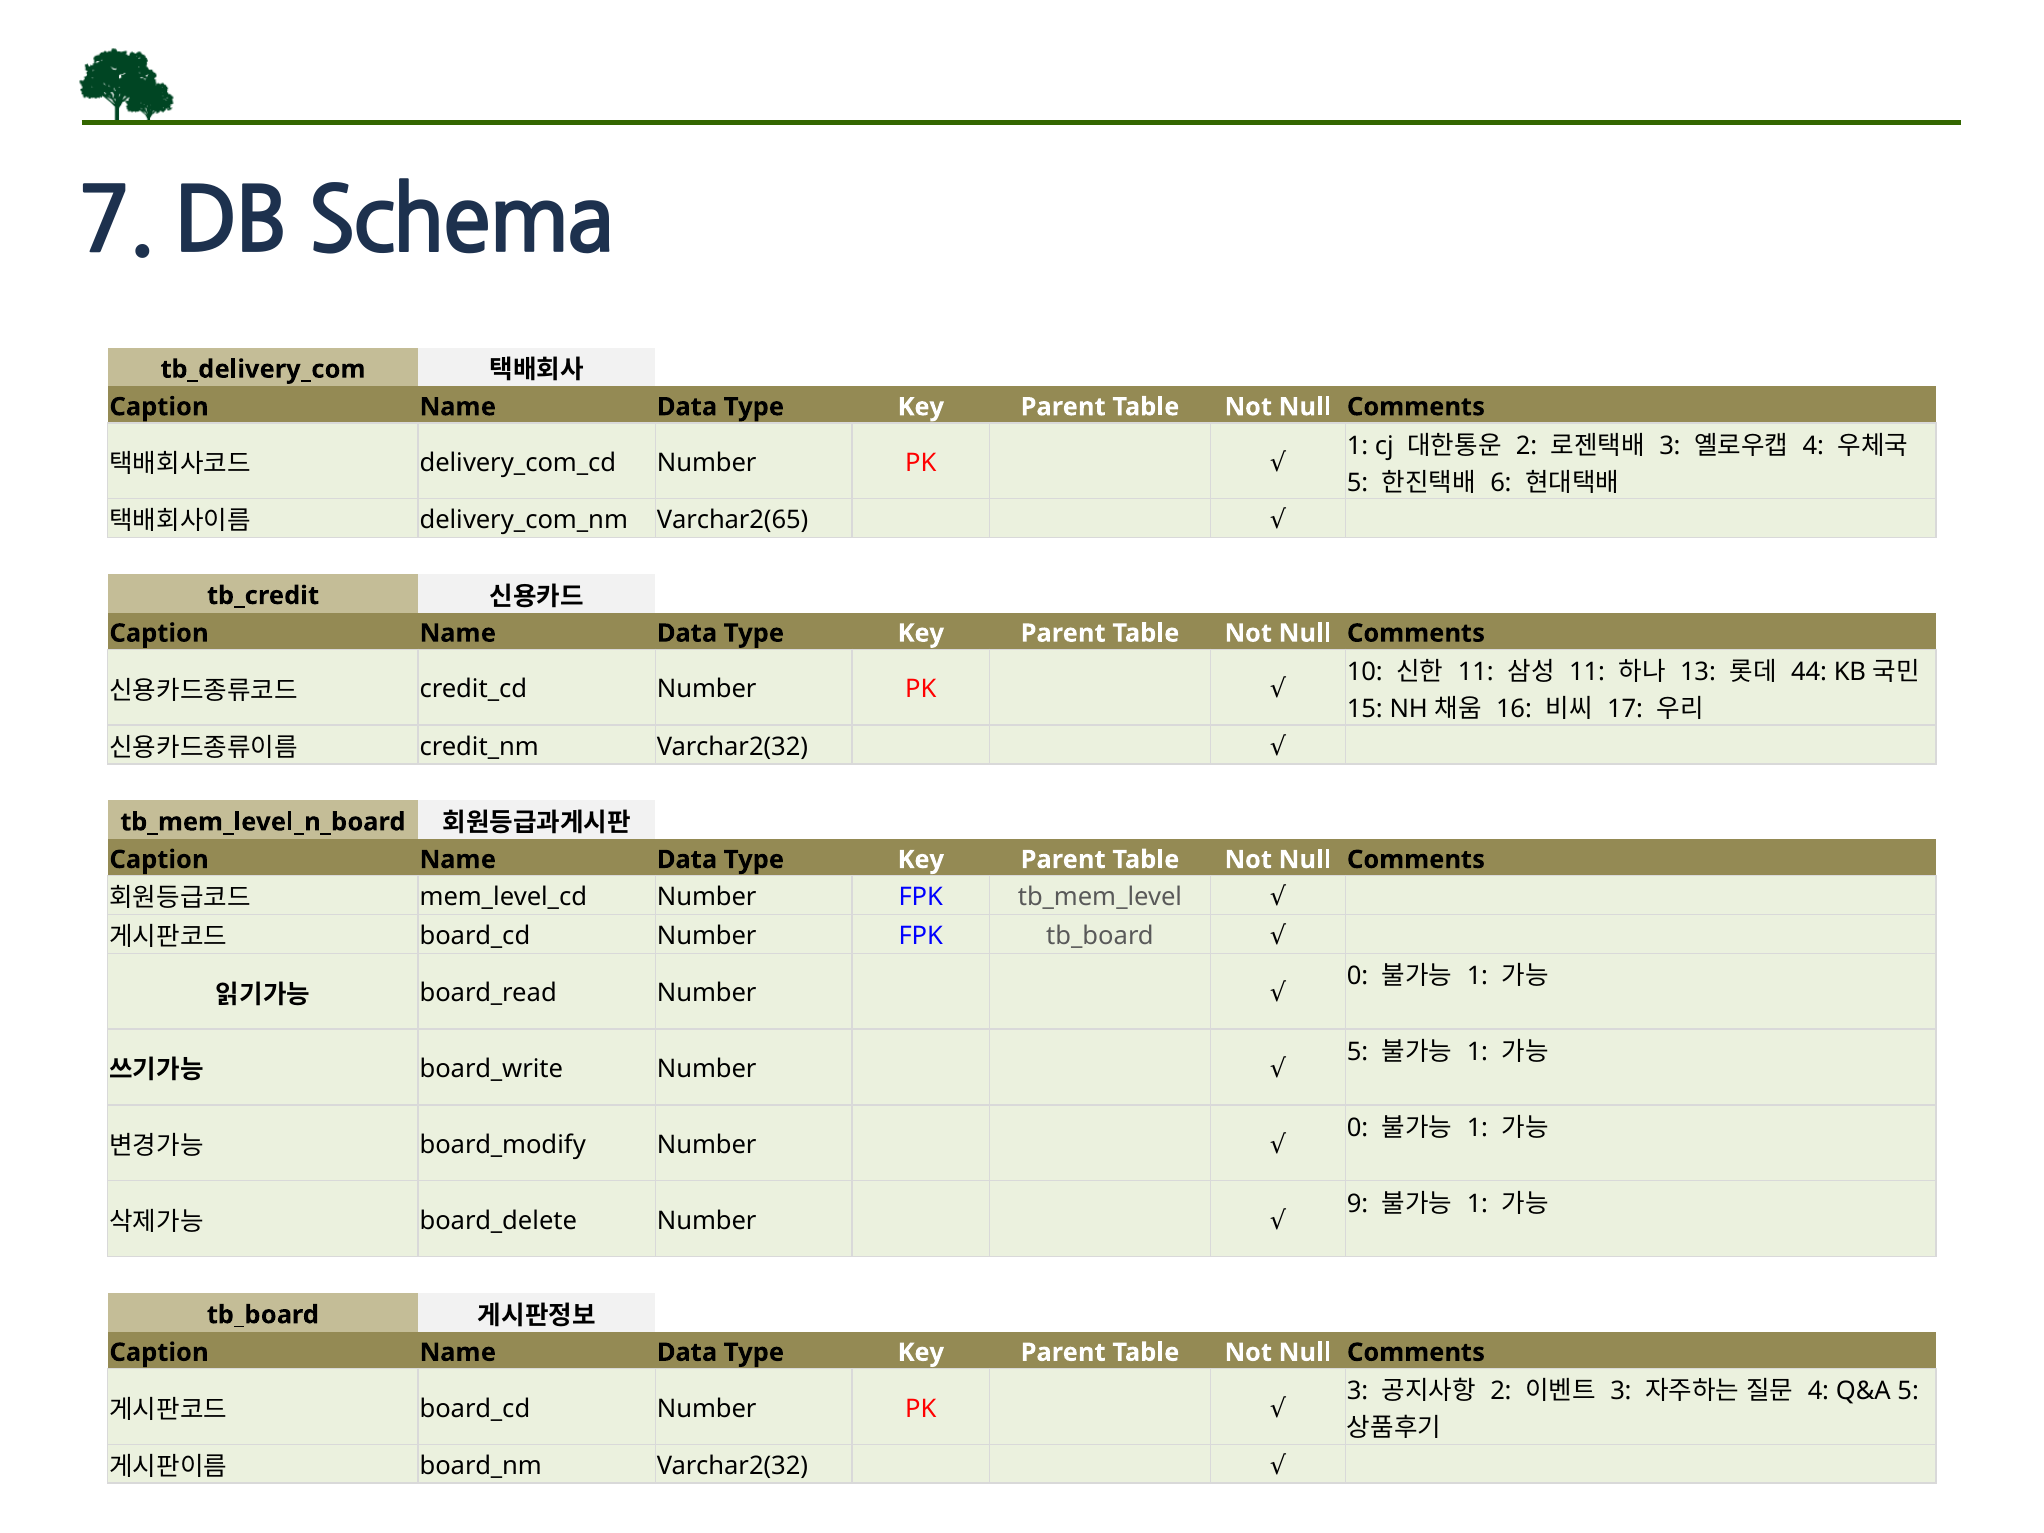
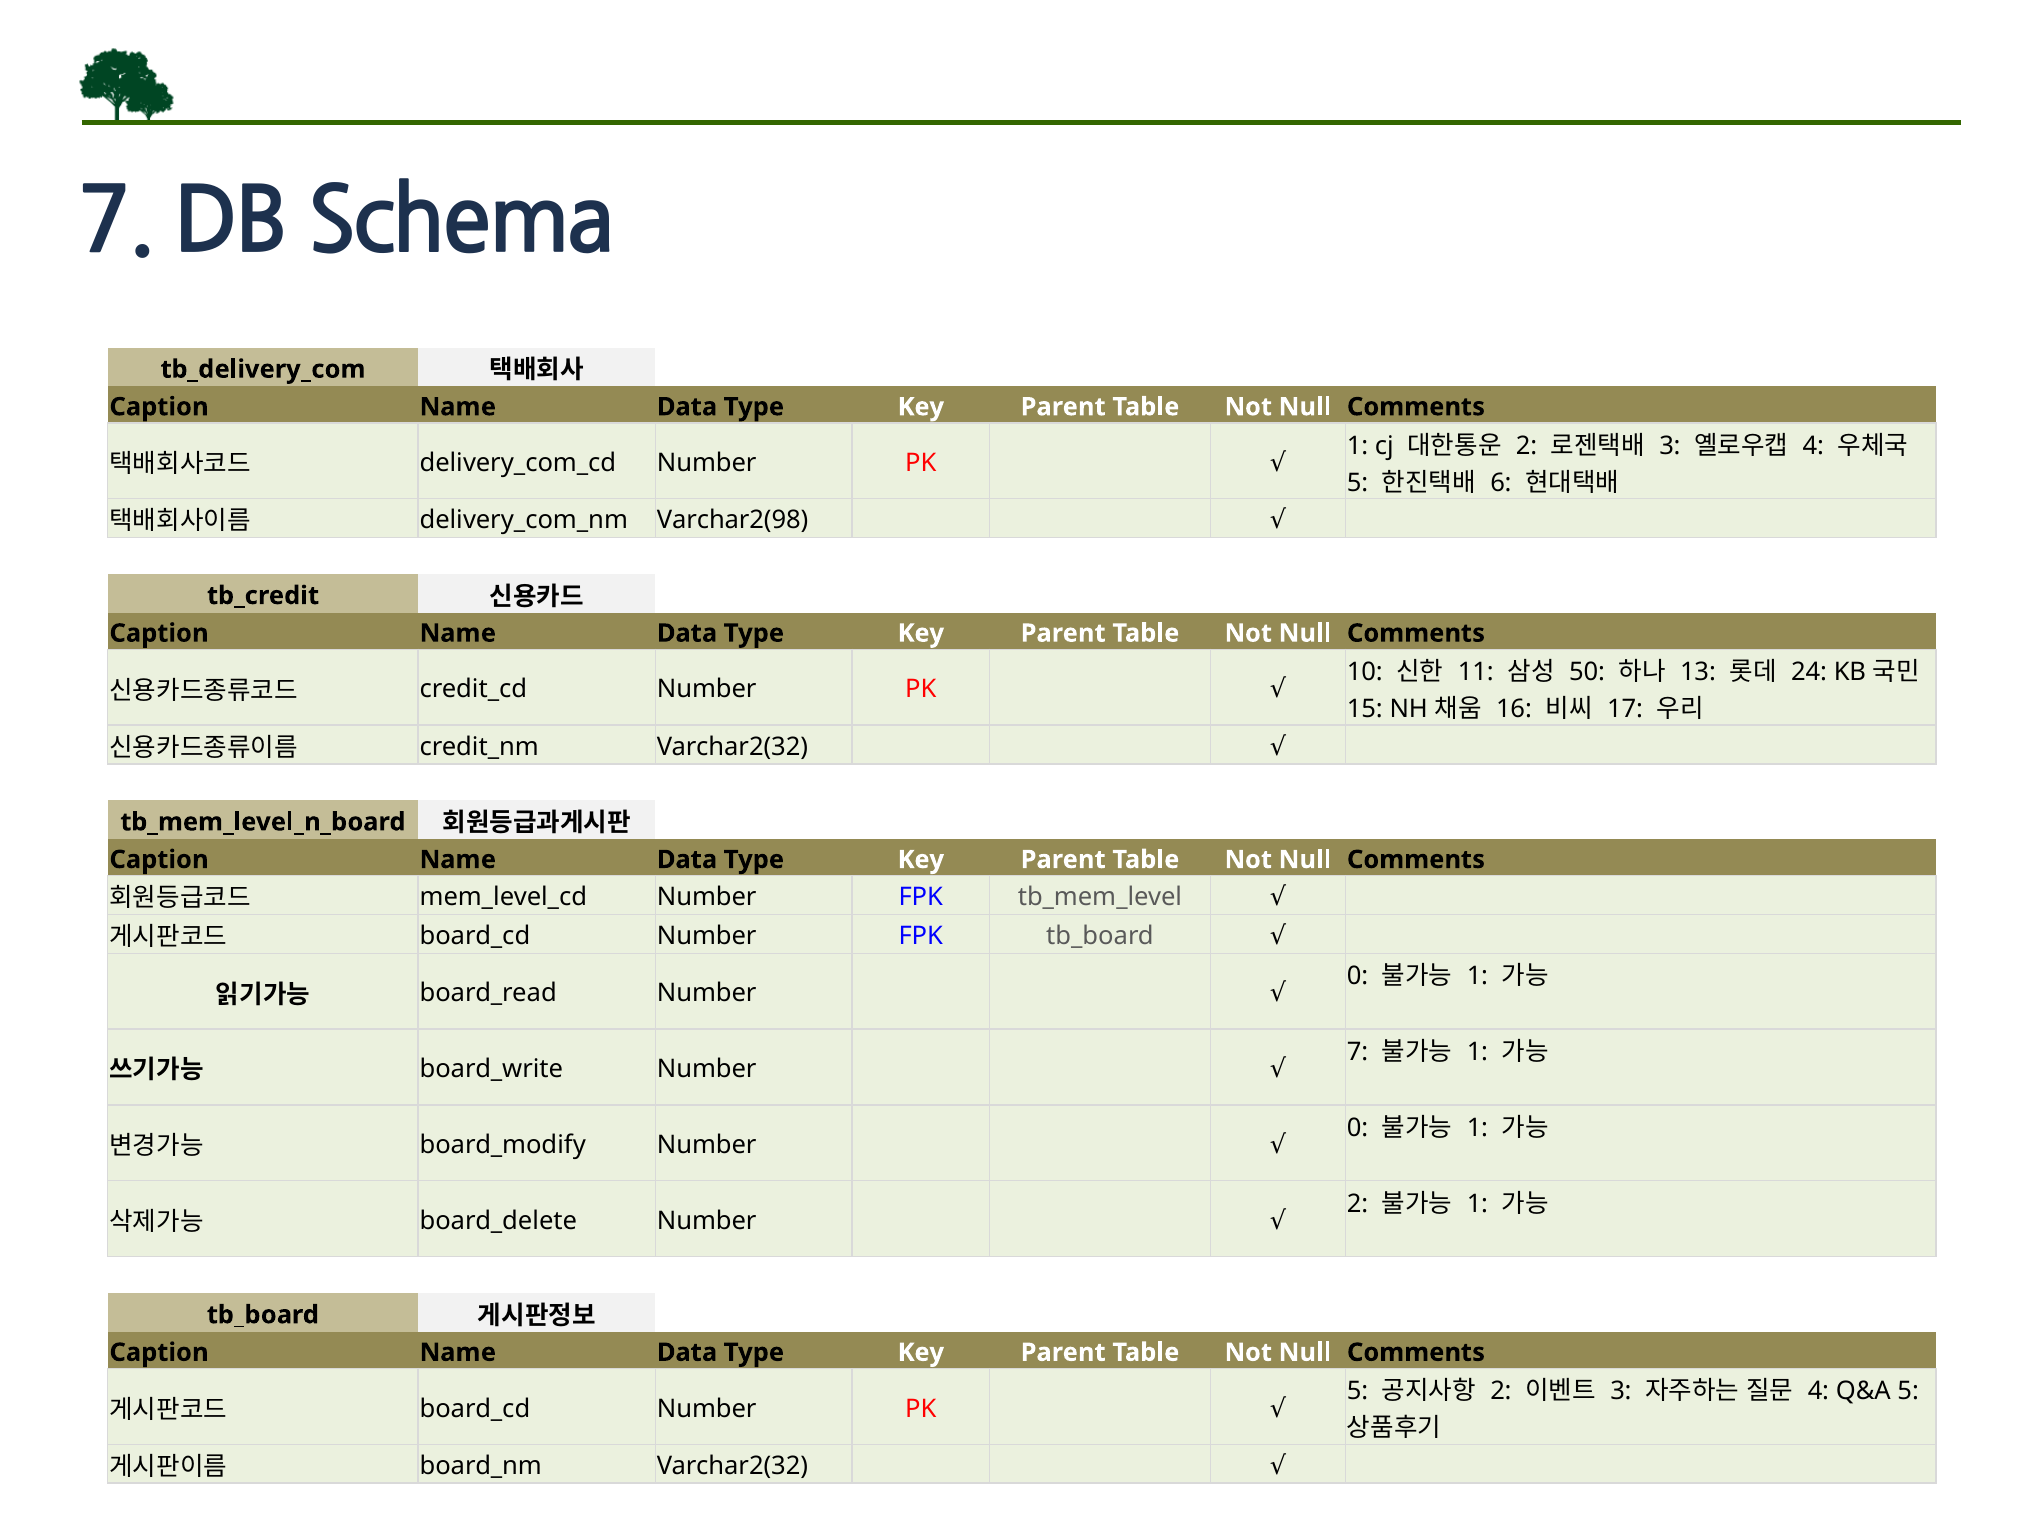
Varchar2(65: Varchar2(65 -> Varchar2(98
11 at (1587, 672): 11 -> 50
44: 44 -> 24
5 at (1358, 1052): 5 -> 7
9 at (1358, 1204): 9 -> 2
3 at (1358, 1391): 3 -> 5
